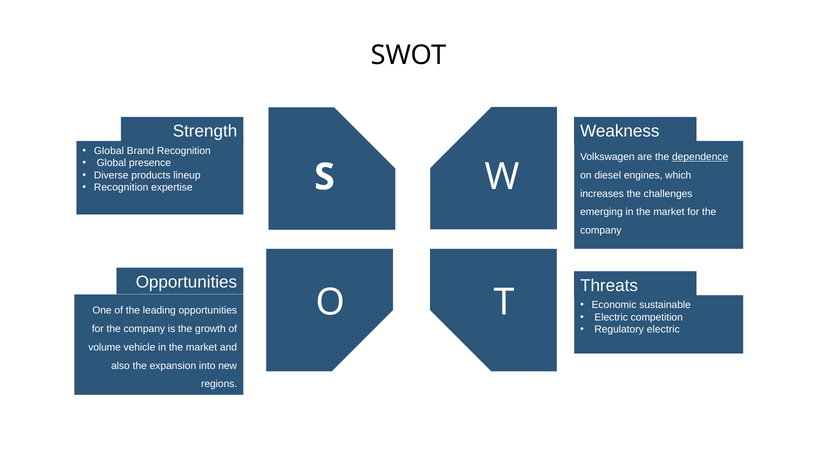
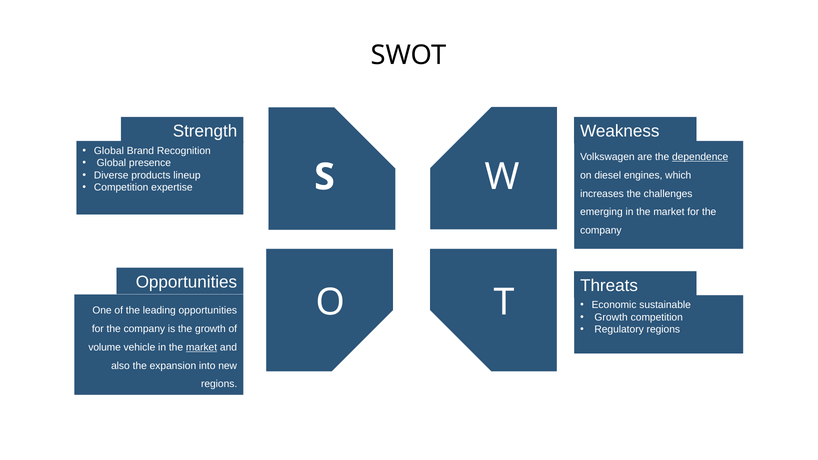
Recognition at (121, 188): Recognition -> Competition
Electric at (611, 317): Electric -> Growth
Regulatory electric: electric -> regions
market at (202, 347) underline: none -> present
